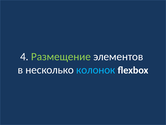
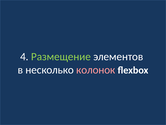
колонок colour: light blue -> pink
